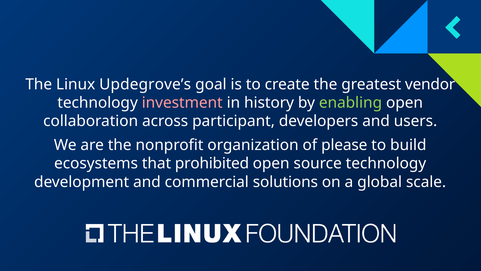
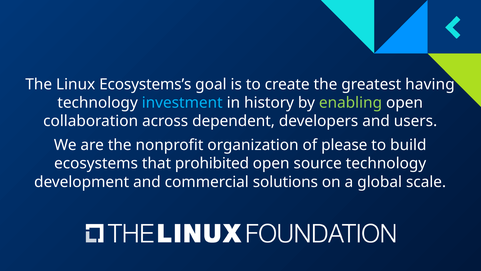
Updegrove’s: Updegrove’s -> Ecosystems’s
vendor: vendor -> having
investment colour: pink -> light blue
participant: participant -> dependent
